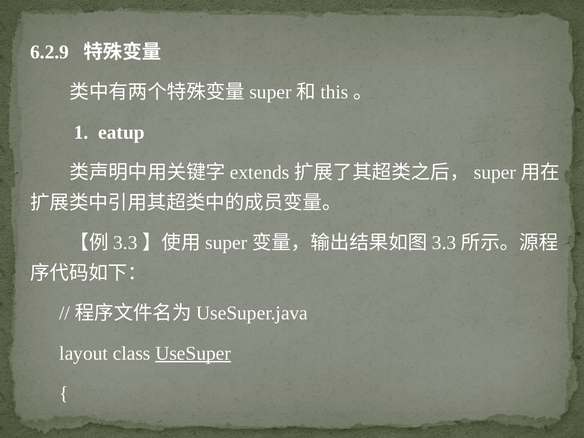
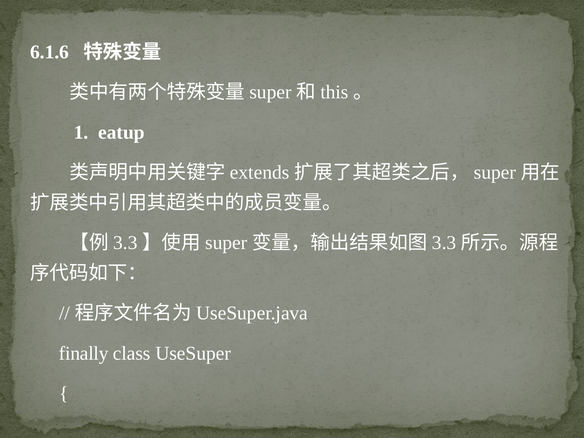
6.2.9: 6.2.9 -> 6.1.6
layout: layout -> finally
UseSuper underline: present -> none
